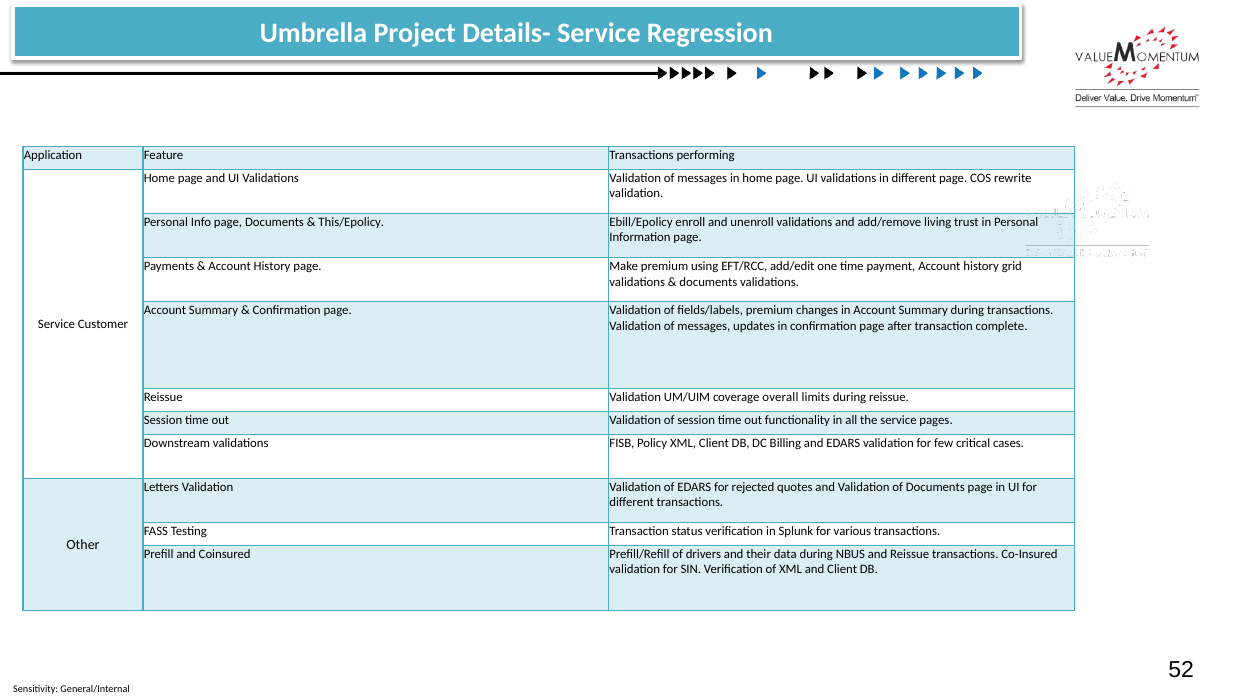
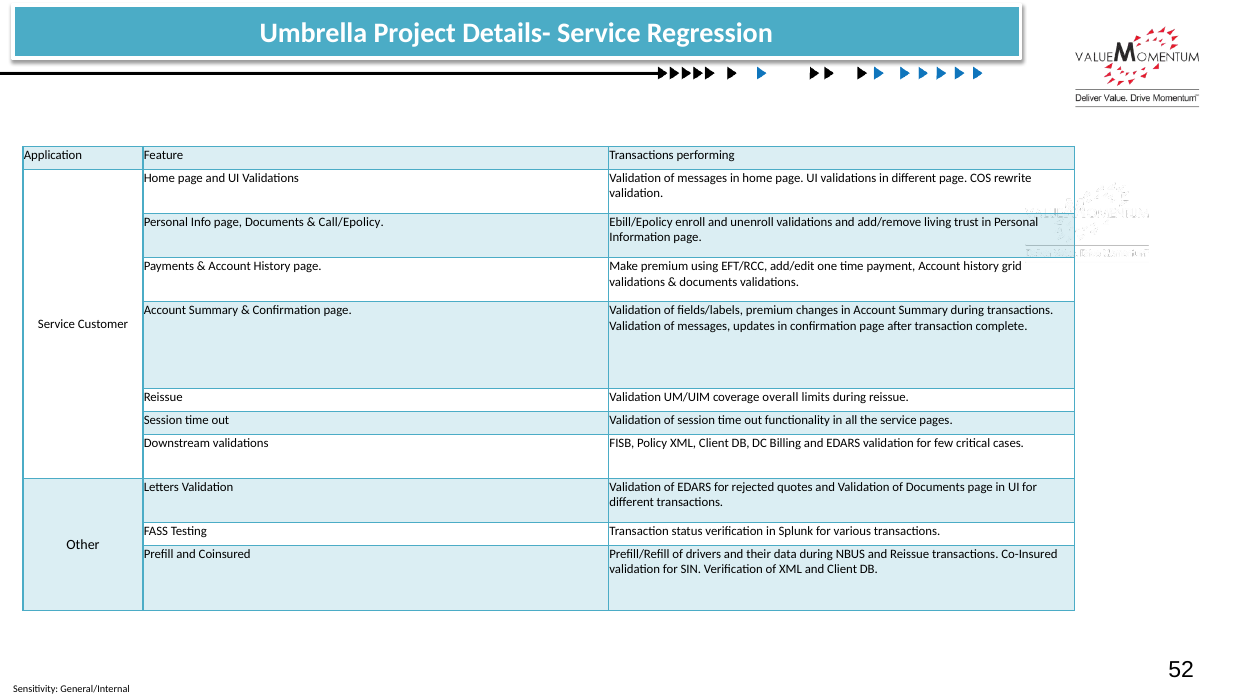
This/Epolicy: This/Epolicy -> Call/Epolicy
